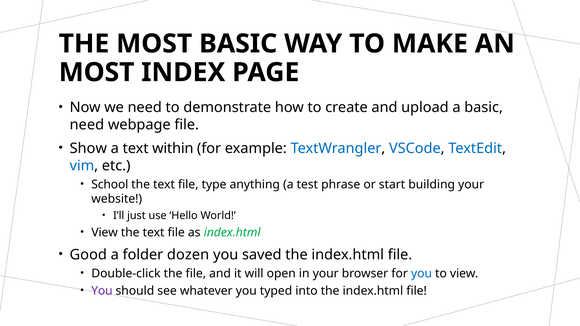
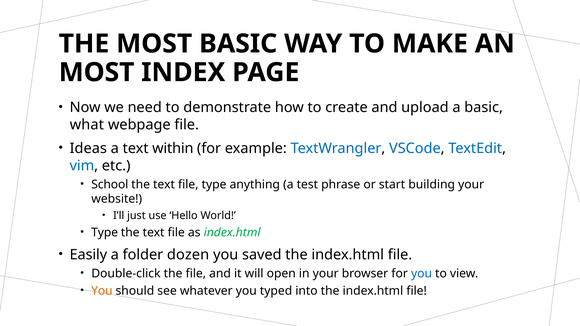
need at (87, 125): need -> what
Show: Show -> Ideas
View at (105, 233): View -> Type
Good: Good -> Easily
You at (102, 291) colour: purple -> orange
